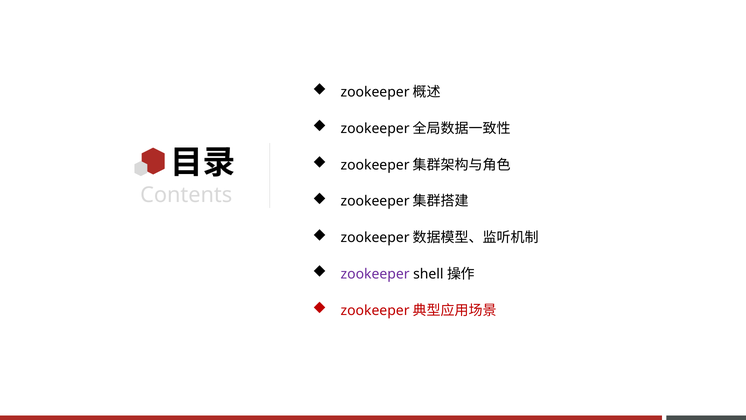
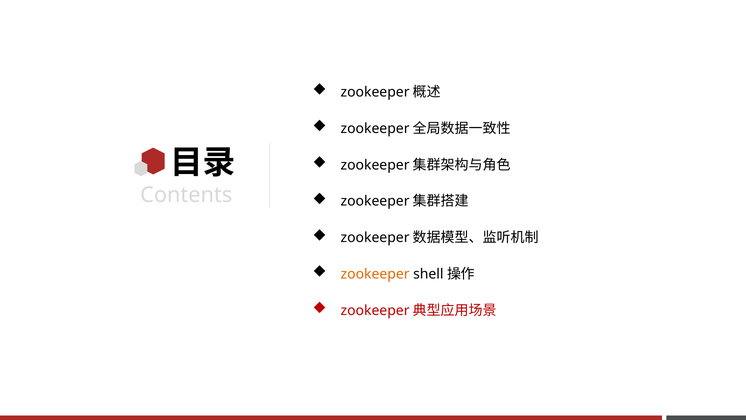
zookeeper colour: purple -> orange
